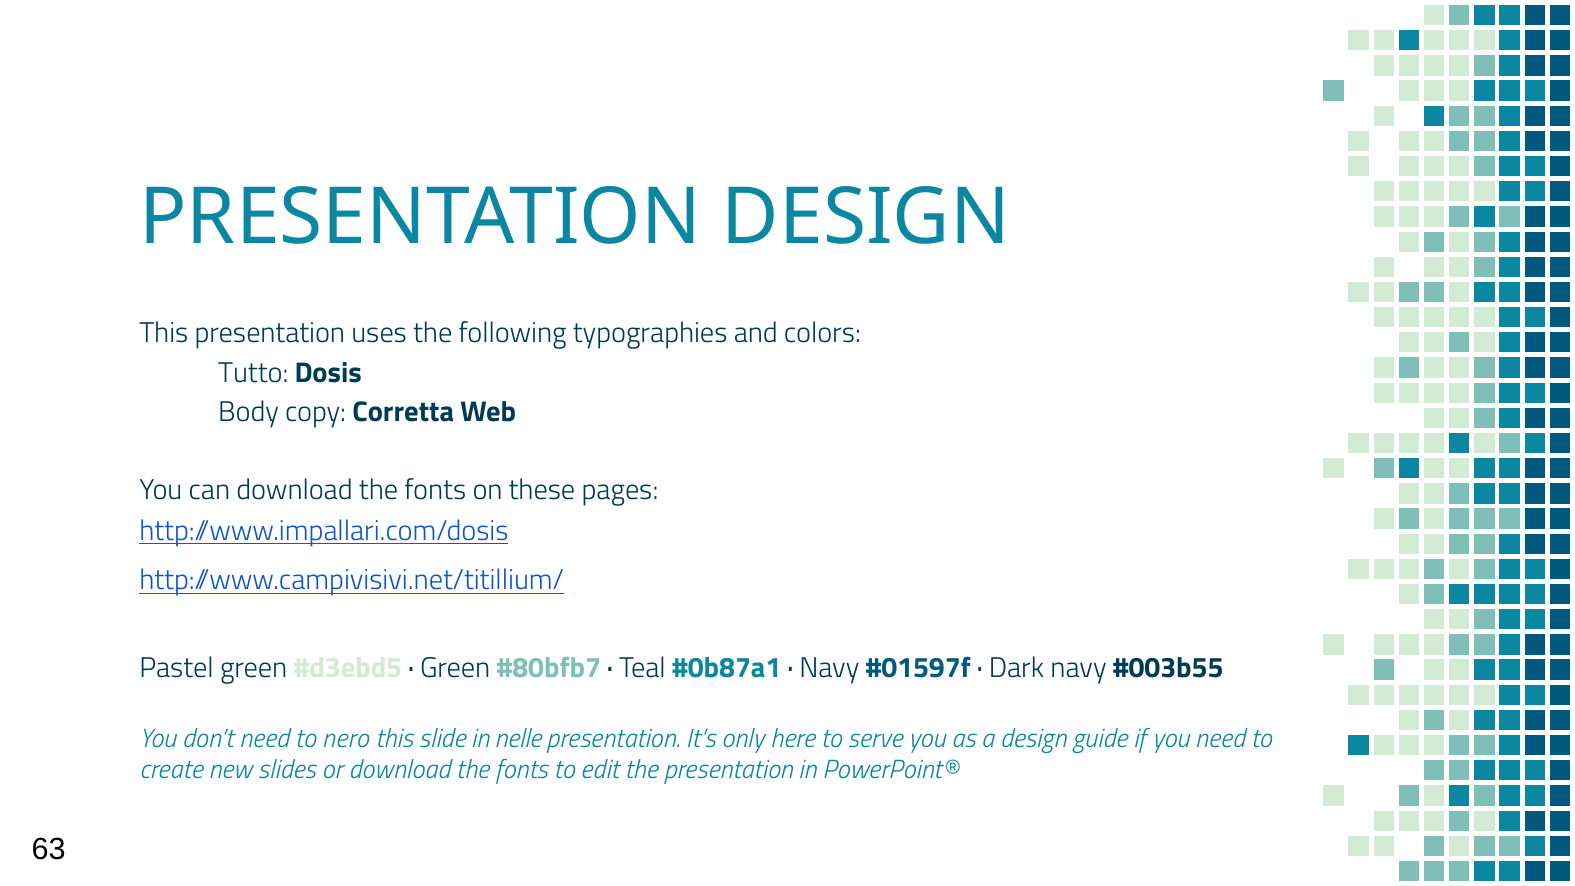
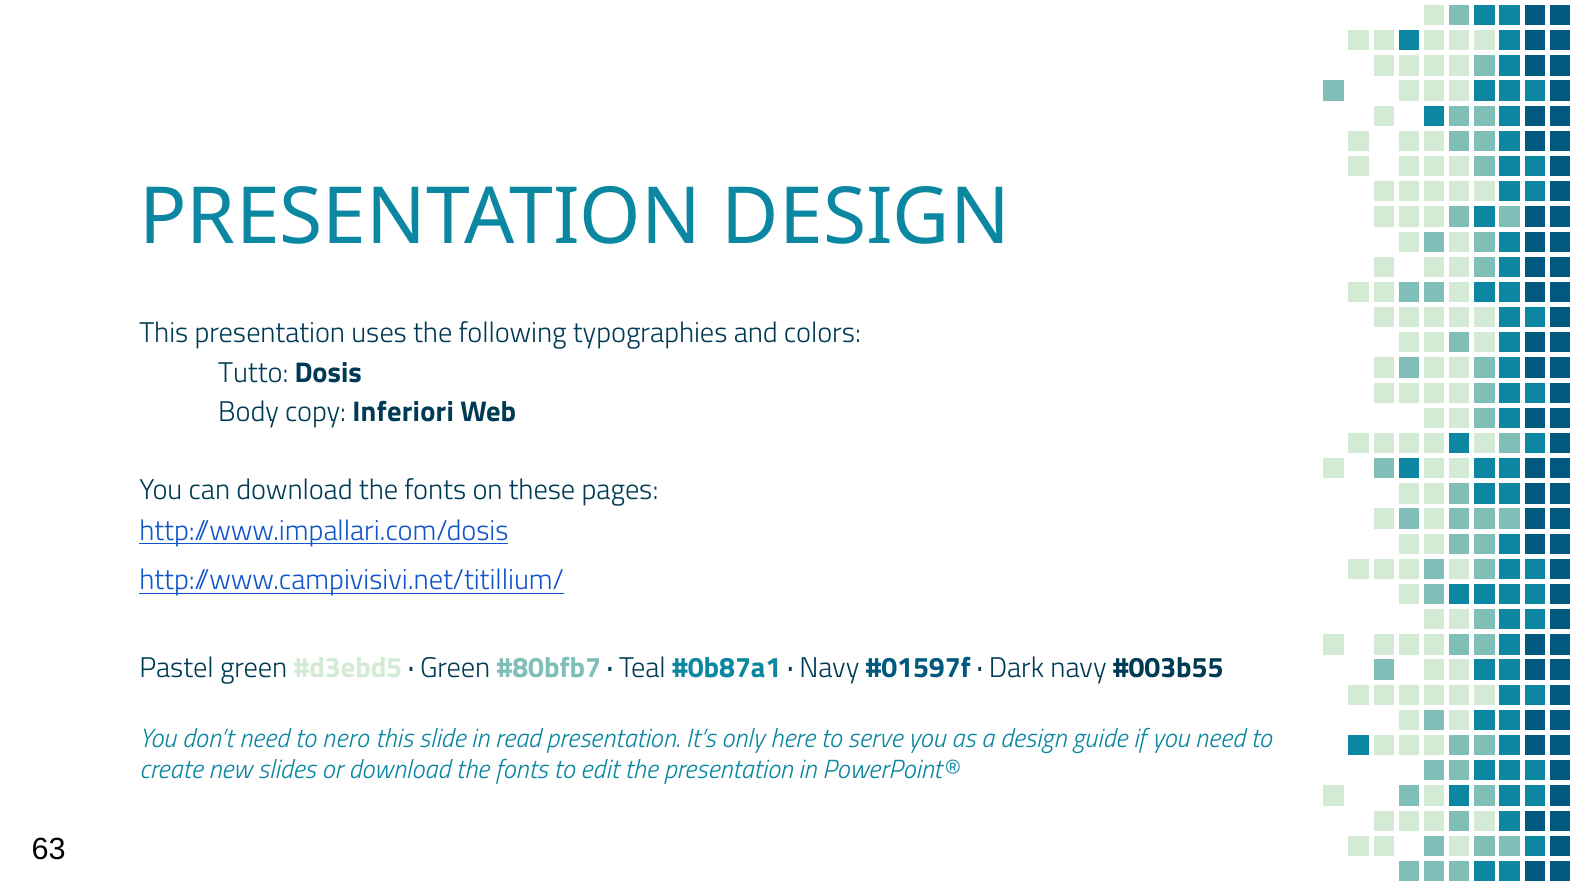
Corretta: Corretta -> Inferiori
nelle: nelle -> read
